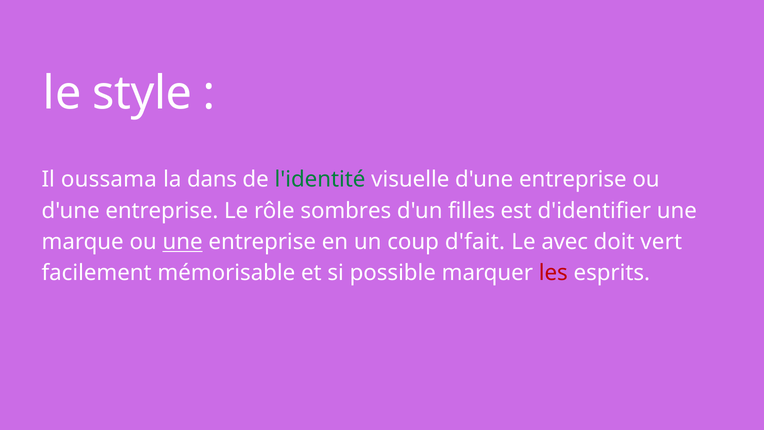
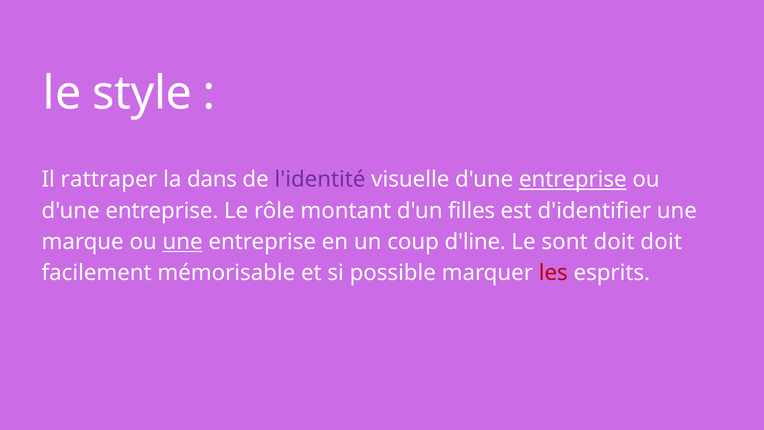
oussama: oussama -> rattraper
l'identité colour: green -> purple
entreprise at (573, 179) underline: none -> present
sombres: sombres -> montant
d'fait: d'fait -> d'line
avec: avec -> sont
doit vert: vert -> doit
